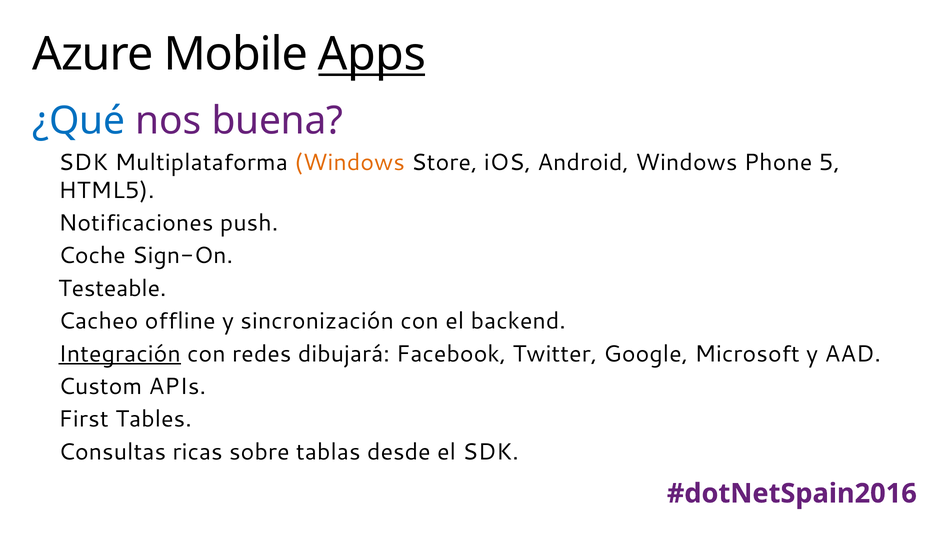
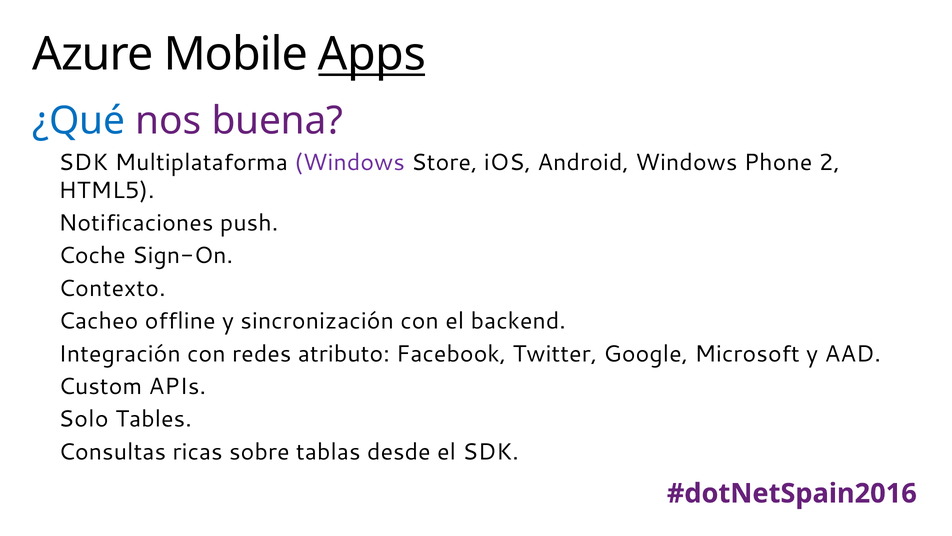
Windows at (350, 162) colour: orange -> purple
5: 5 -> 2
Testeable: Testeable -> Contexto
Integración underline: present -> none
dibujará: dibujará -> atributo
First: First -> Solo
